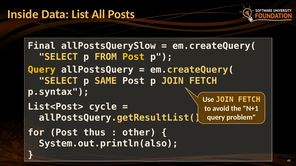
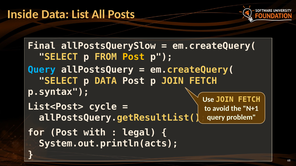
Query at (42, 70) colour: yellow -> light blue
p SAME: SAME -> DATA
thus: thus -> with
other: other -> legal
System.out.println(also: System.out.println(also -> System.out.println(acts
